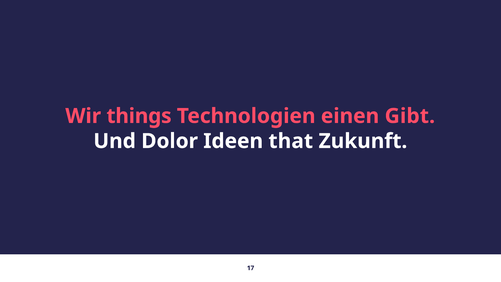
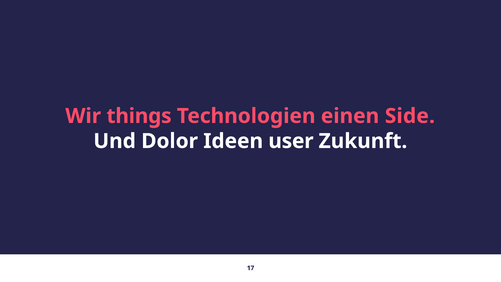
Gibt: Gibt -> Side
that: that -> user
